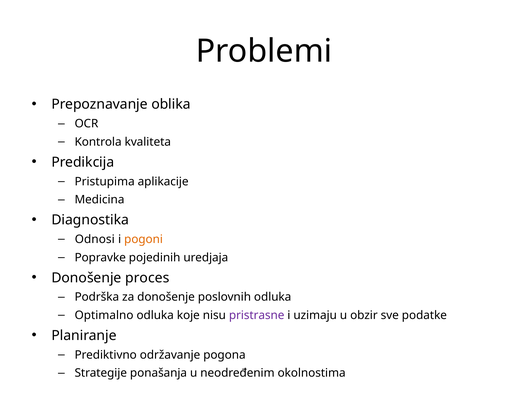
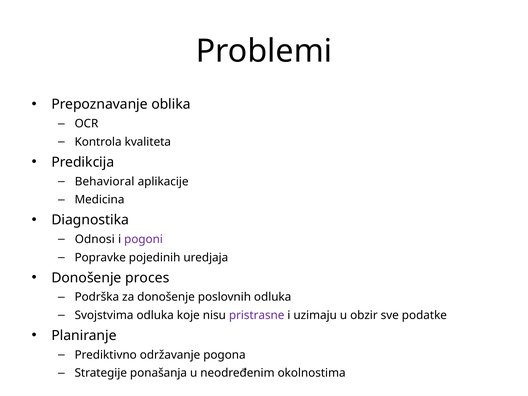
Pristupima: Pristupima -> Behavioral
pogoni colour: orange -> purple
Optimalno: Optimalno -> Svojstvima
